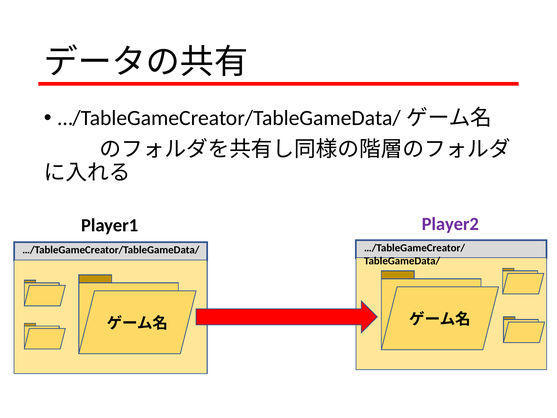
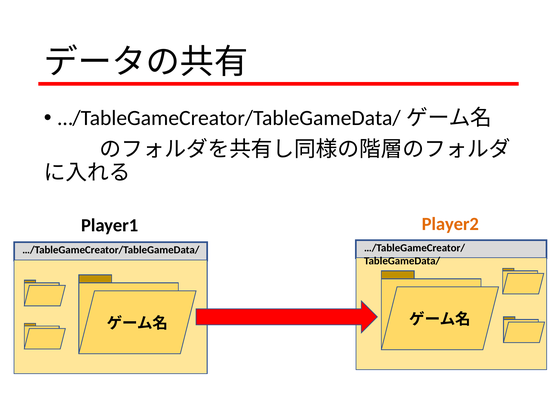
Player2 colour: purple -> orange
